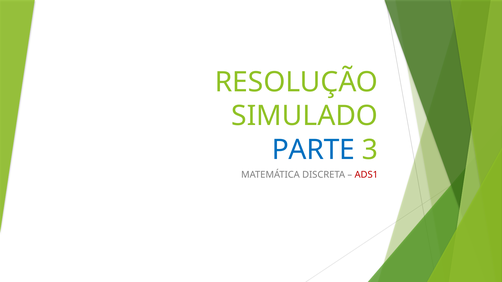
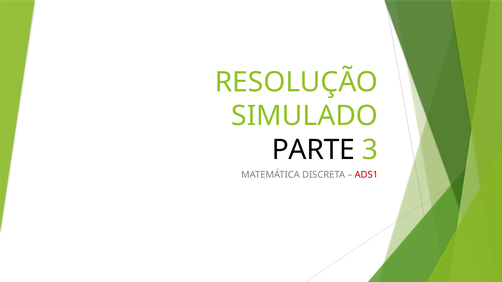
PARTE colour: blue -> black
